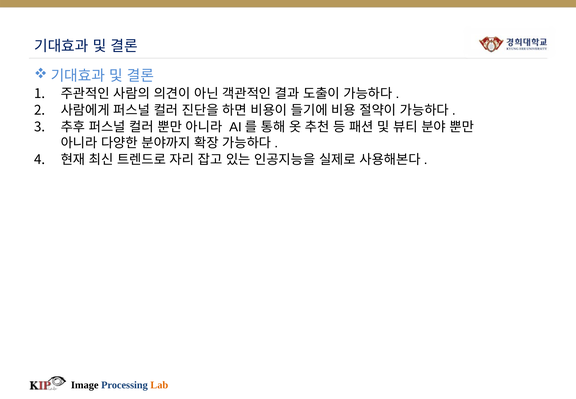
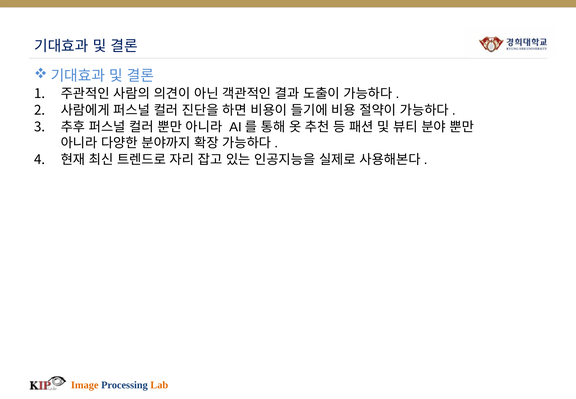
Image colour: black -> orange
